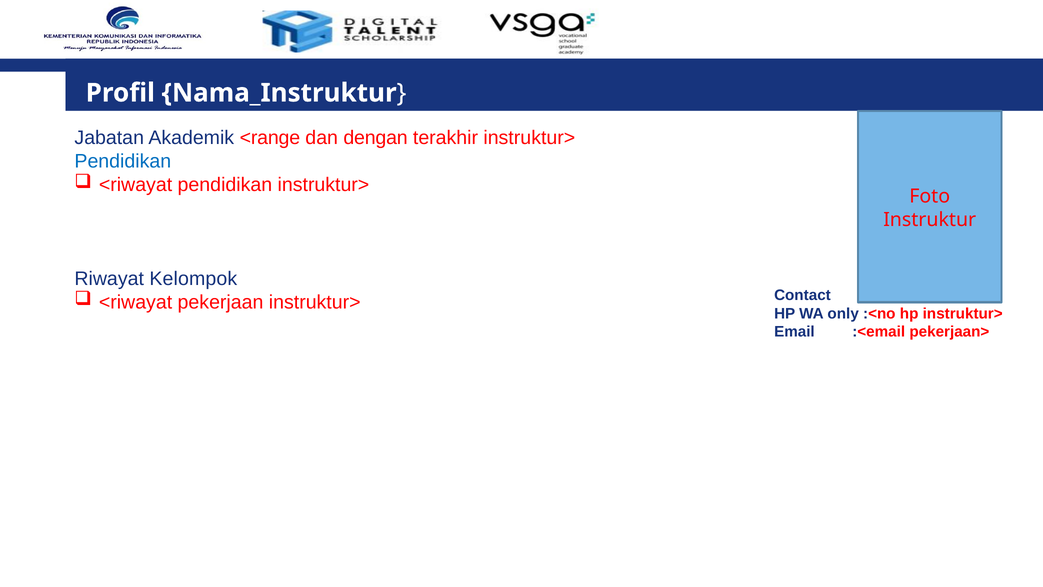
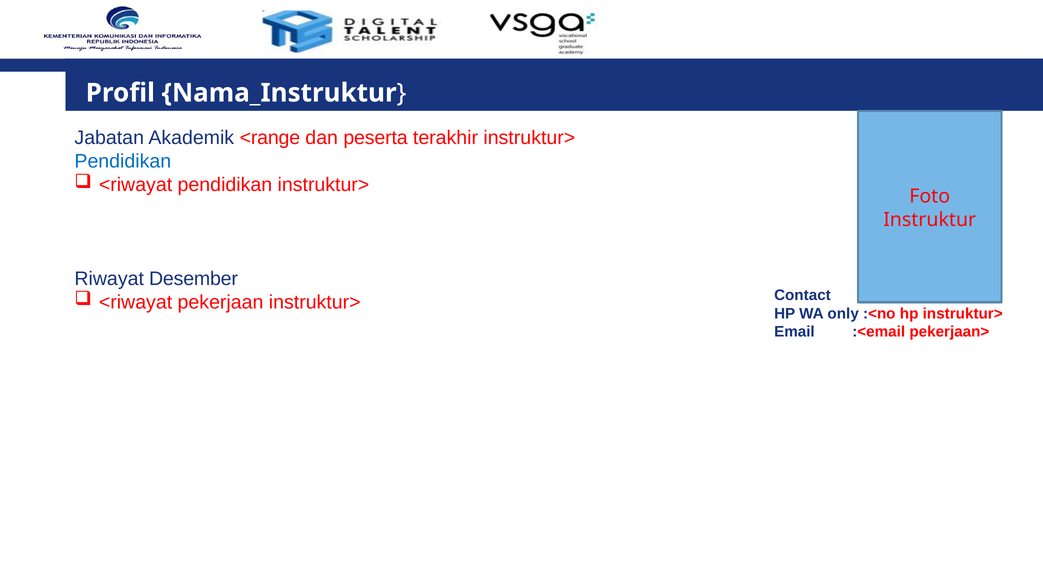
dengan: dengan -> peserta
Kelompok: Kelompok -> Desember
